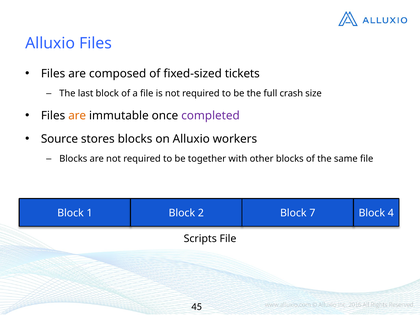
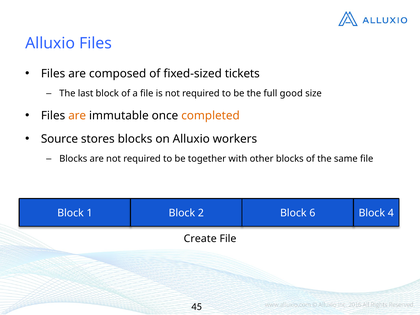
crash: crash -> good
completed colour: purple -> orange
7: 7 -> 6
Scripts: Scripts -> Create
